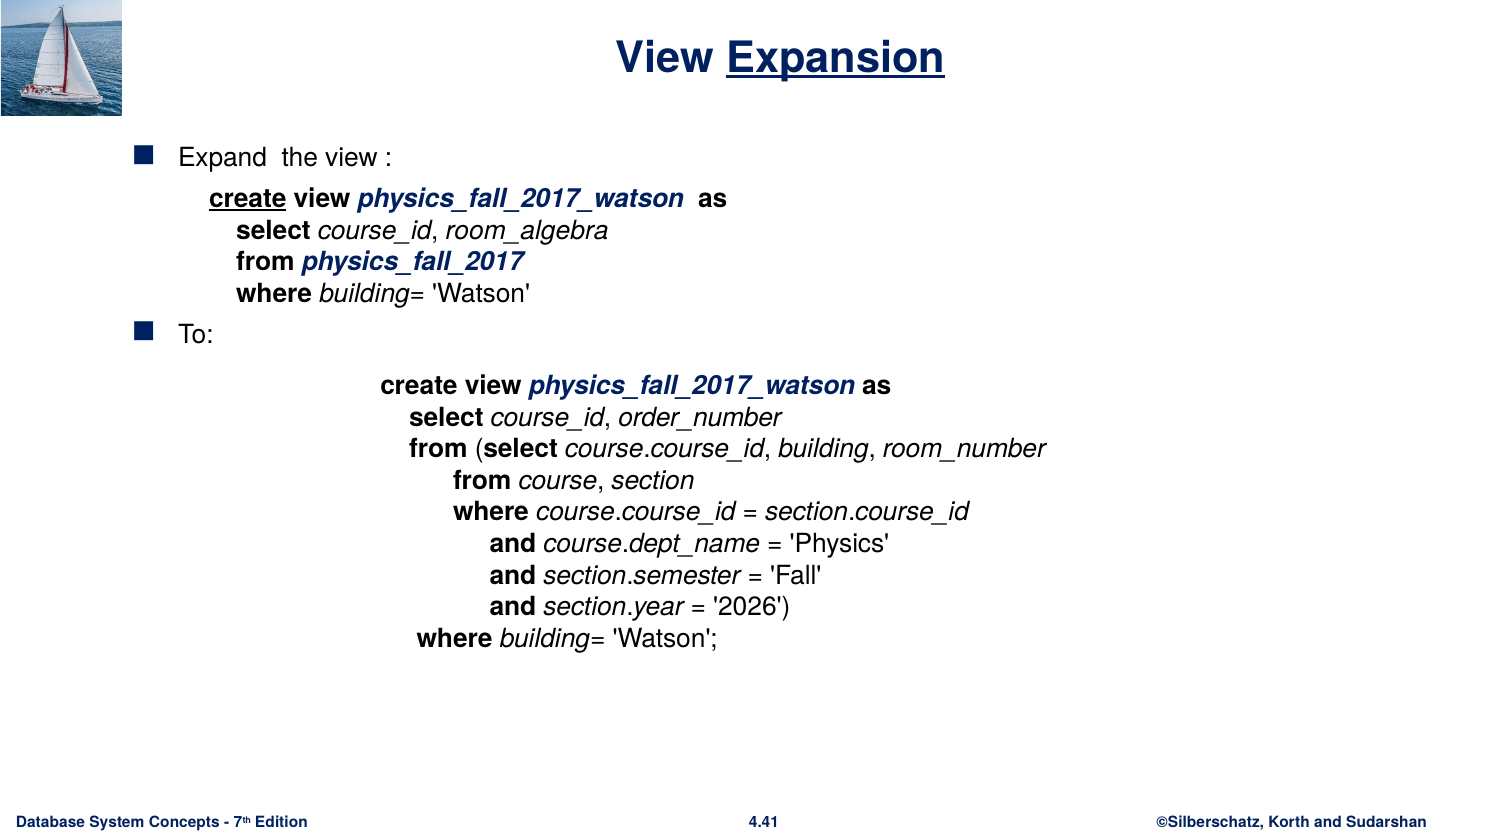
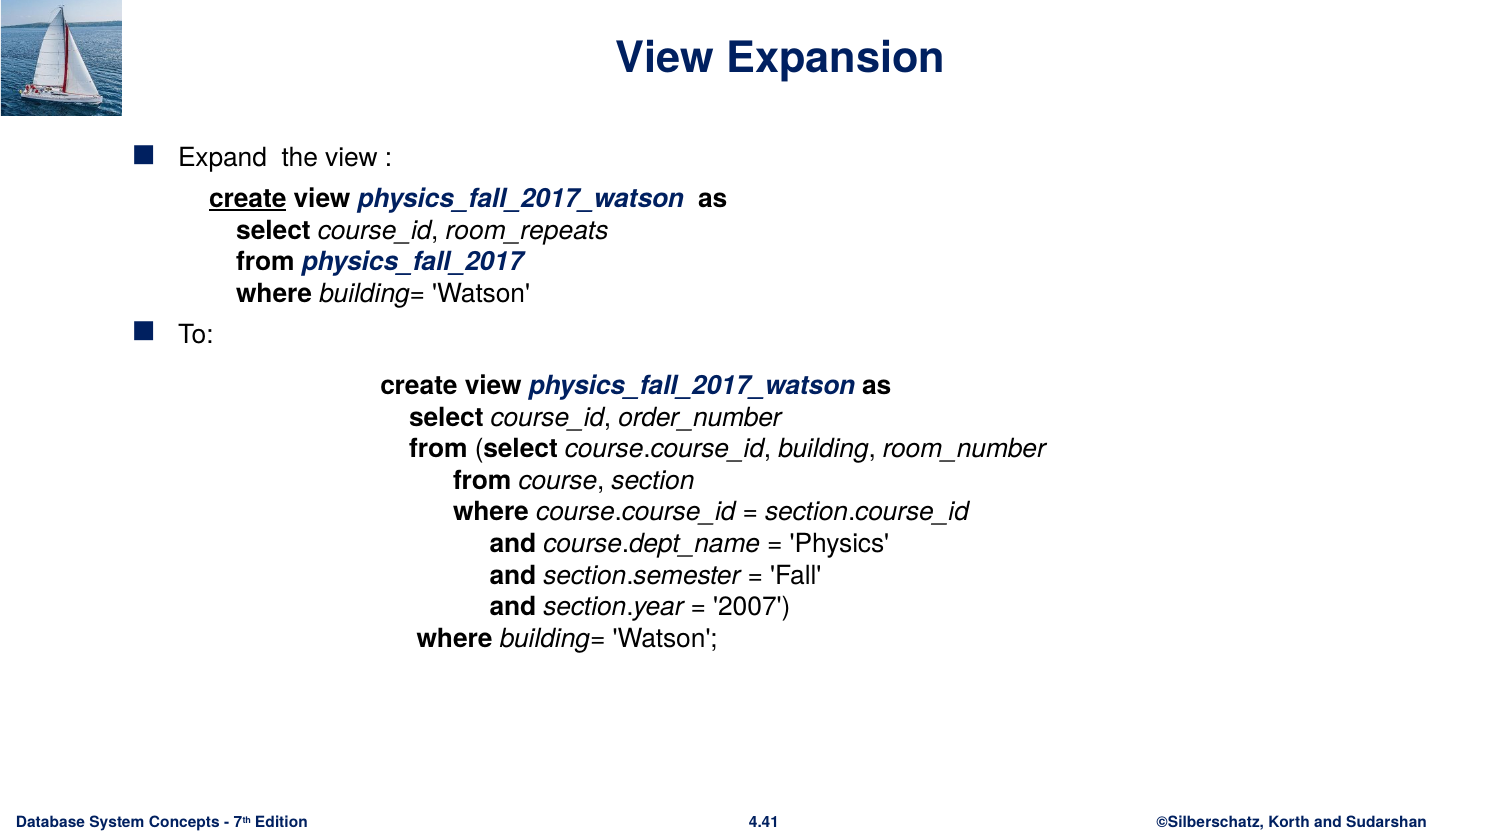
Expansion underline: present -> none
room_algebra: room_algebra -> room_repeats
2026: 2026 -> 2007
